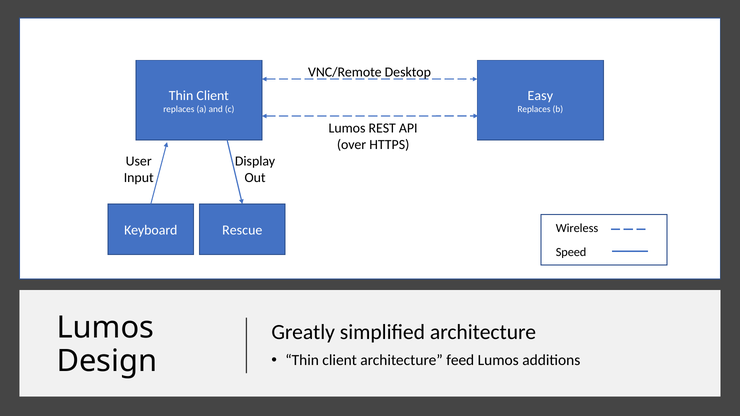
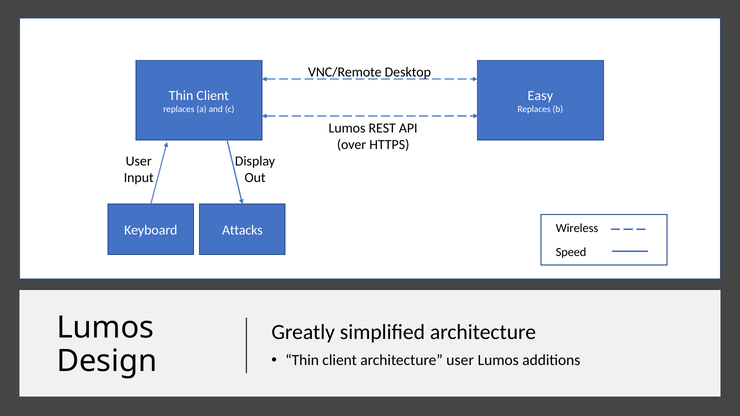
Rescue: Rescue -> Attacks
architecture feed: feed -> user
